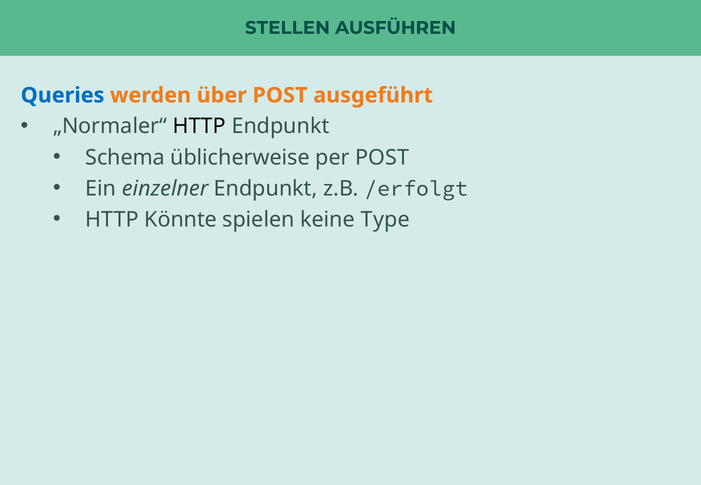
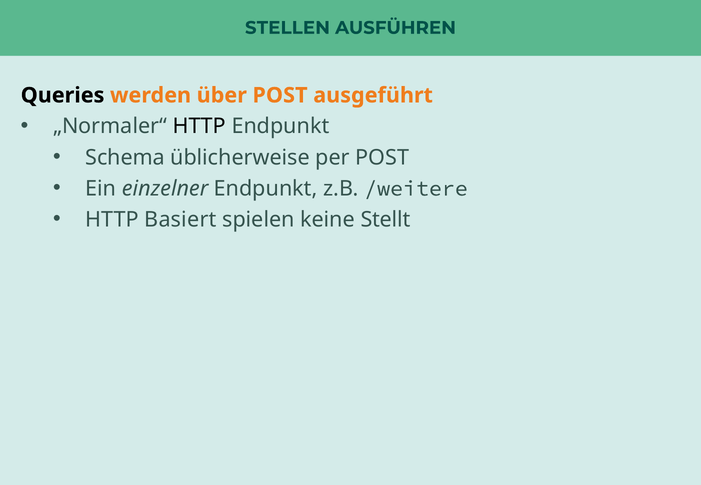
Queries colour: blue -> black
/erfolgt: /erfolgt -> /weitere
Könnte: Könnte -> Basiert
Type: Type -> Stellt
